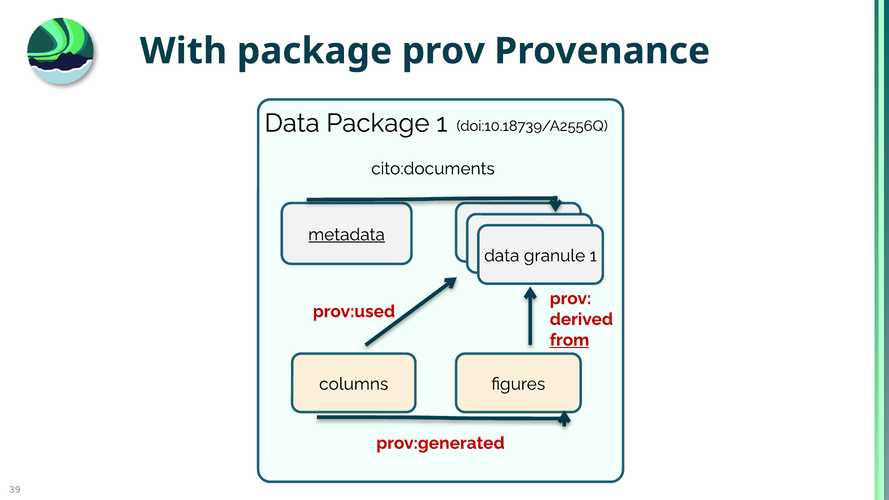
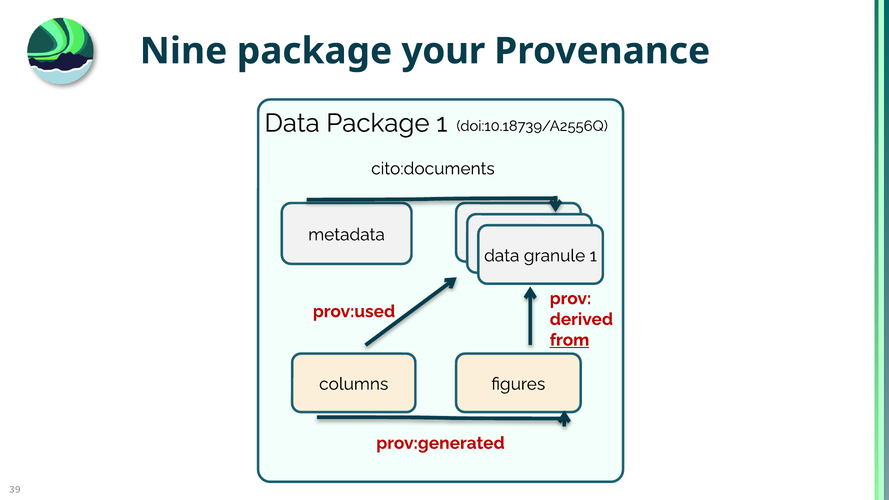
With: With -> Nine
package prov: prov -> your
metadata underline: present -> none
